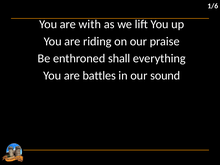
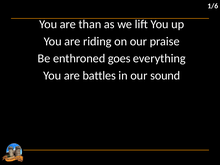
with: with -> than
shall: shall -> goes
